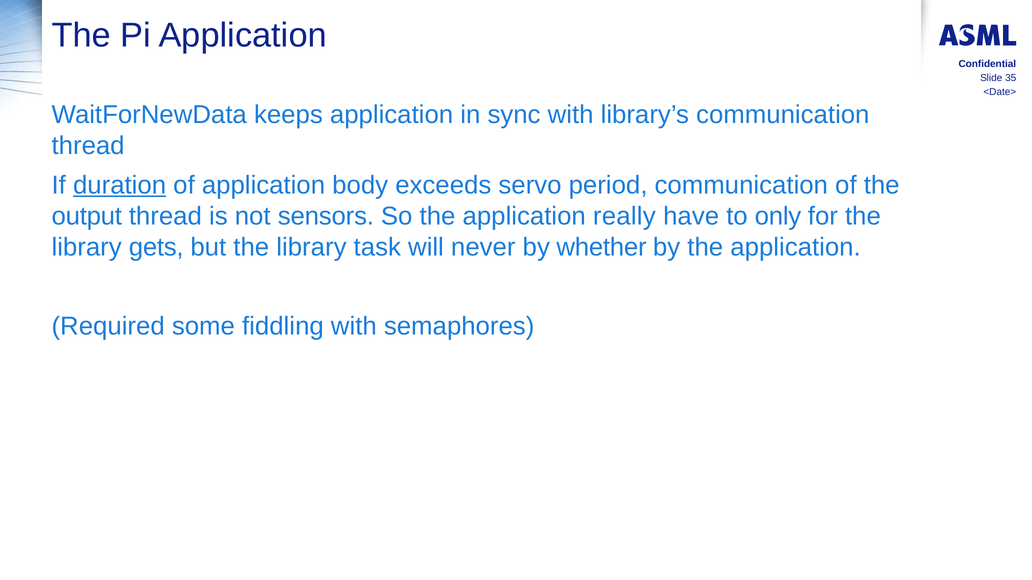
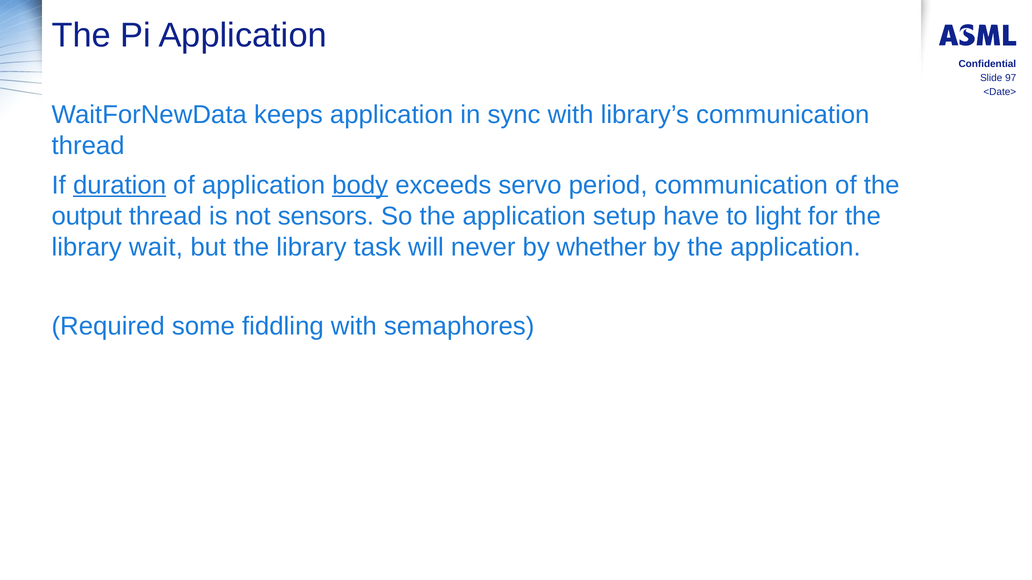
35: 35 -> 97
body underline: none -> present
really: really -> setup
only: only -> light
gets: gets -> wait
